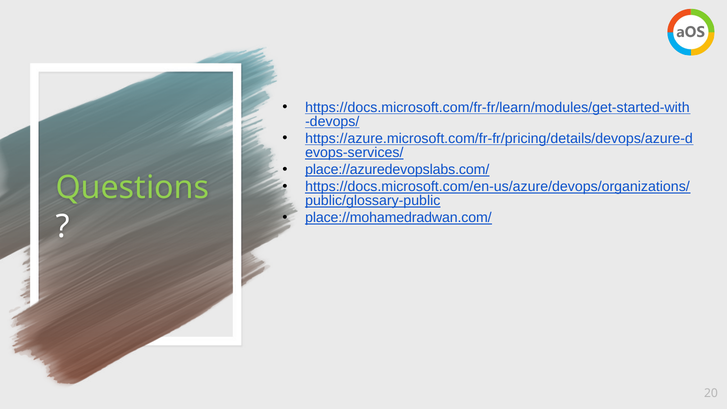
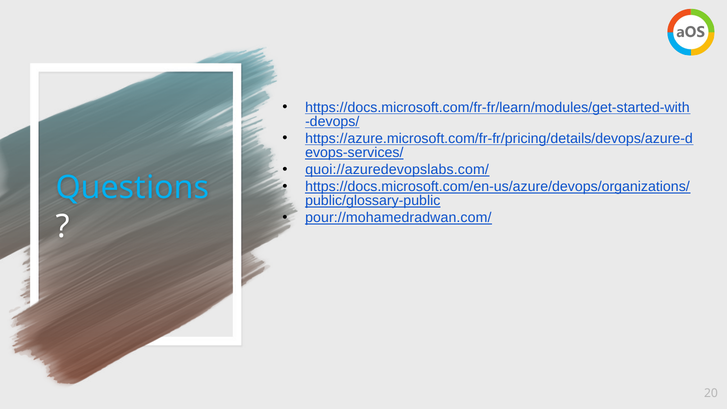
place://azuredevopslabs.com/: place://azuredevopslabs.com/ -> quoi://azuredevopslabs.com/
Questions colour: light green -> light blue
place://mohamedradwan.com/: place://mohamedradwan.com/ -> pour://mohamedradwan.com/
